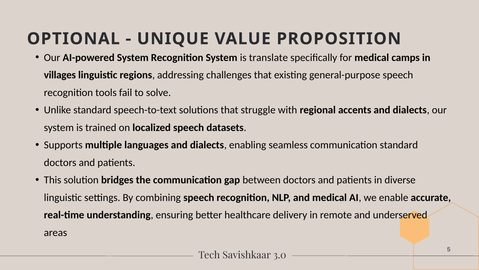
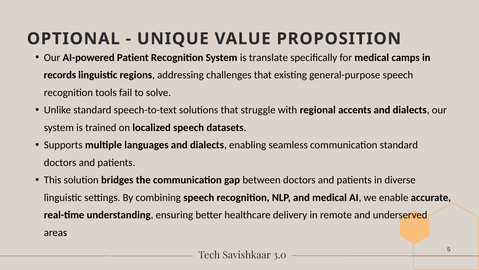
AI-powered System: System -> Patient
villages: villages -> records
